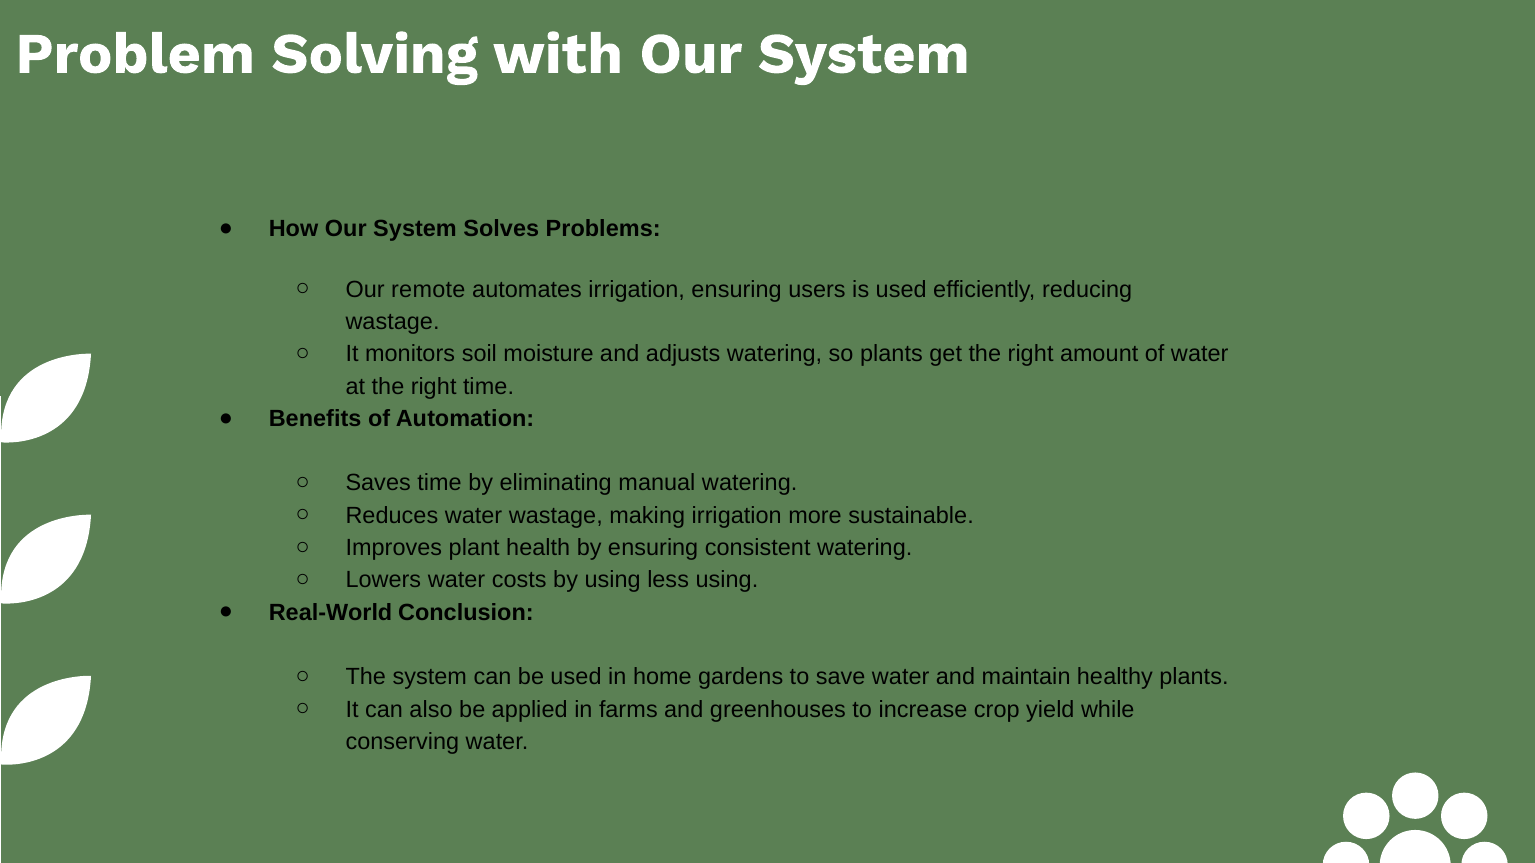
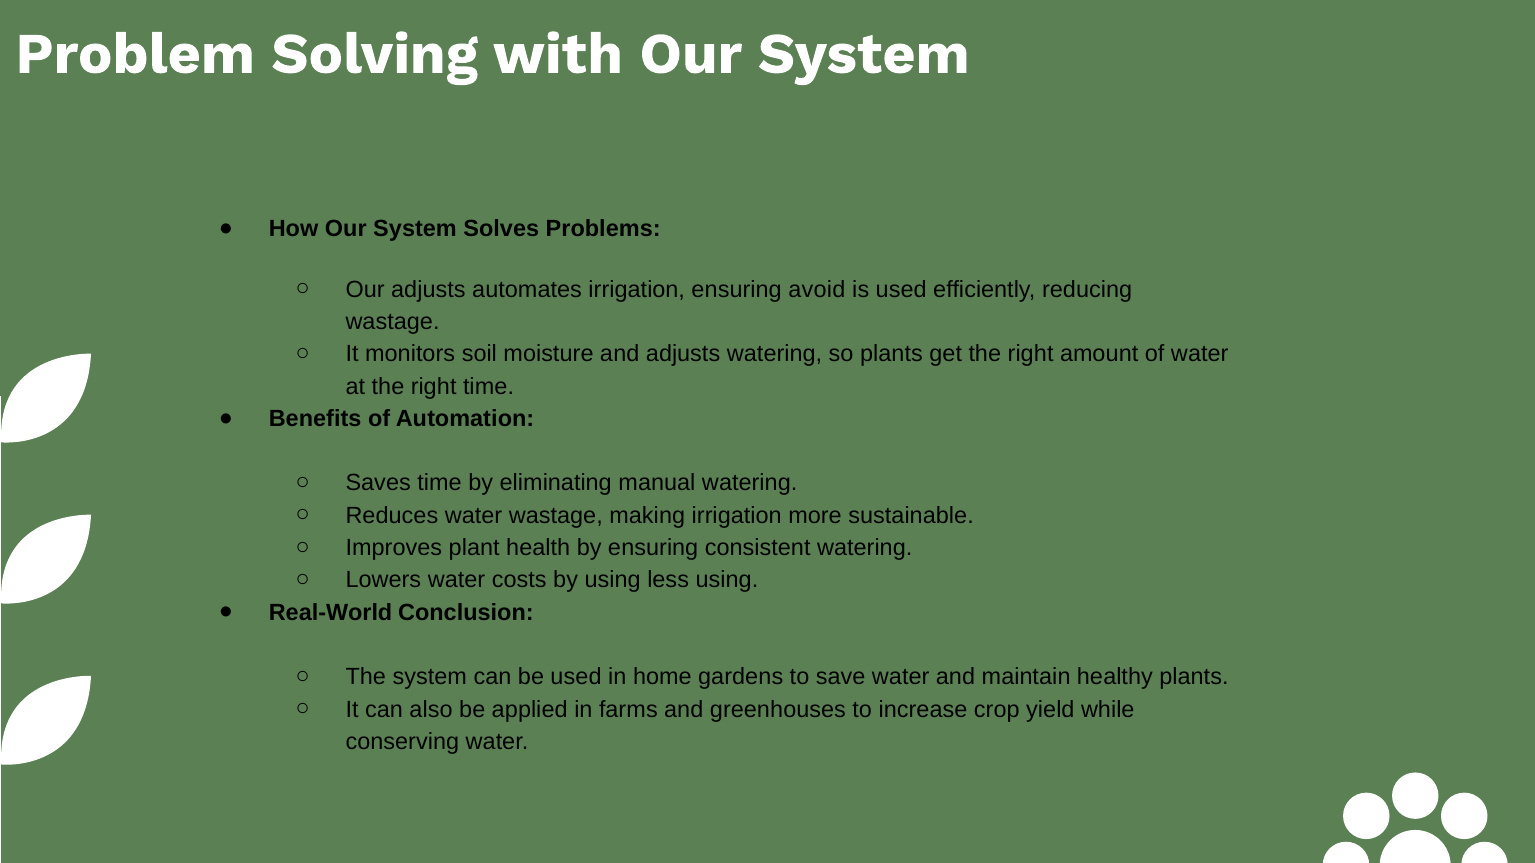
Our remote: remote -> adjusts
users: users -> avoid
